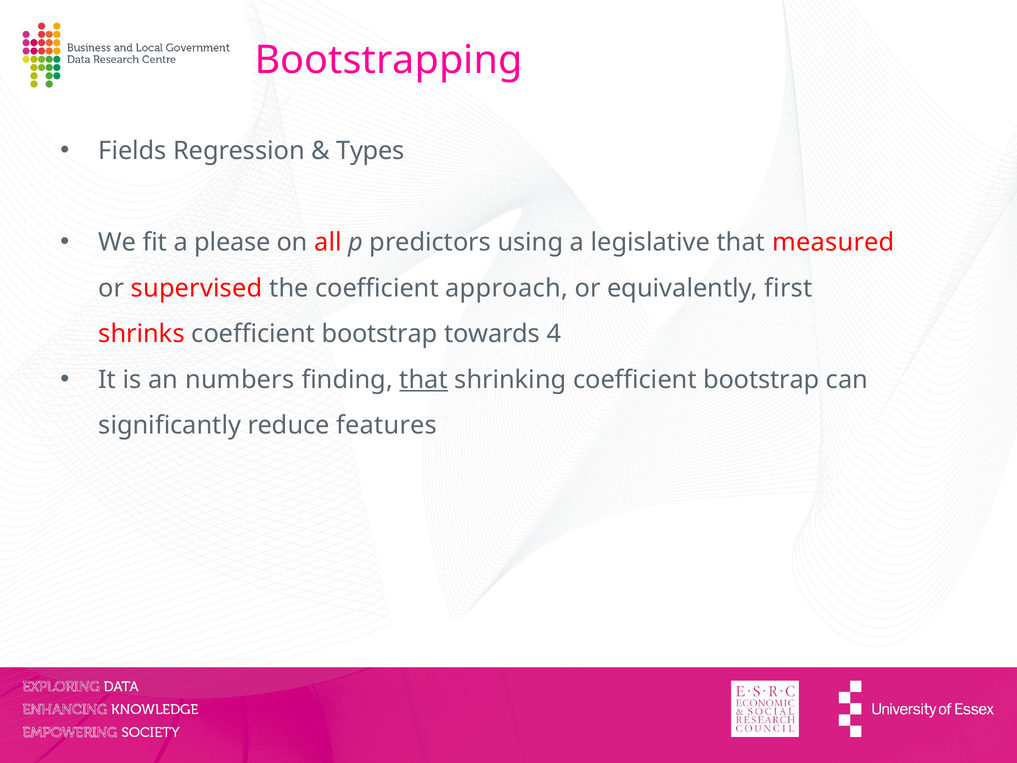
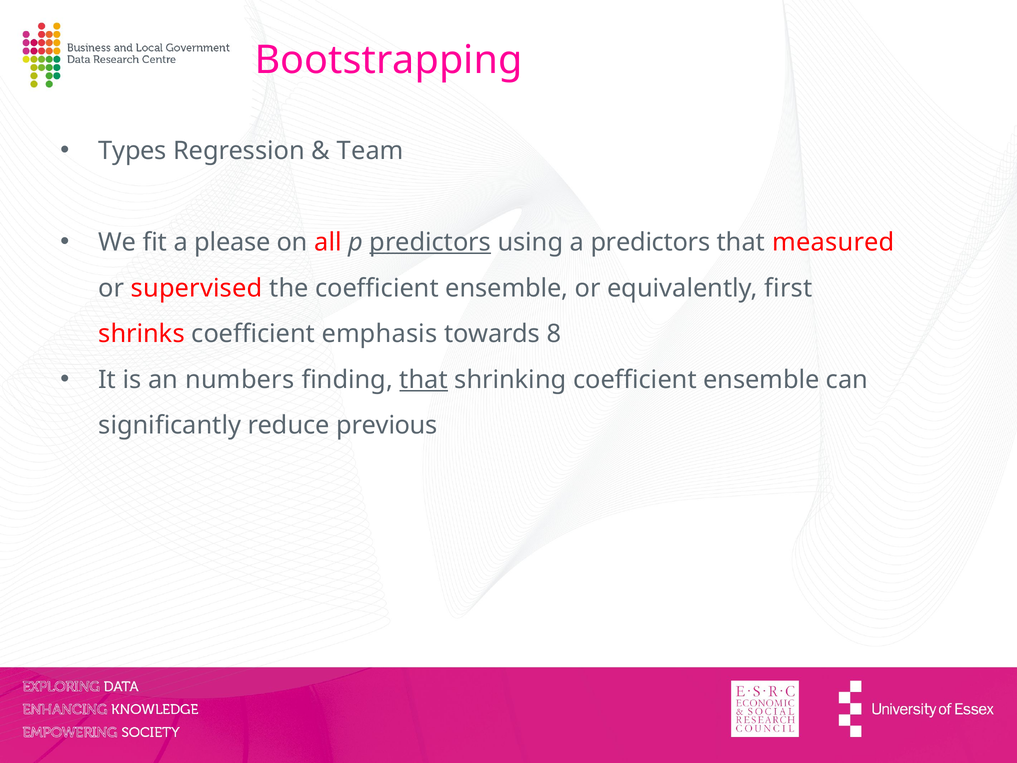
Fields: Fields -> Types
Types: Types -> Team
predictors at (430, 242) underline: none -> present
a legislative: legislative -> predictors
the coefficient approach: approach -> ensemble
shrinks coefficient bootstrap: bootstrap -> emphasis
4: 4 -> 8
shrinking coefficient bootstrap: bootstrap -> ensemble
features: features -> previous
